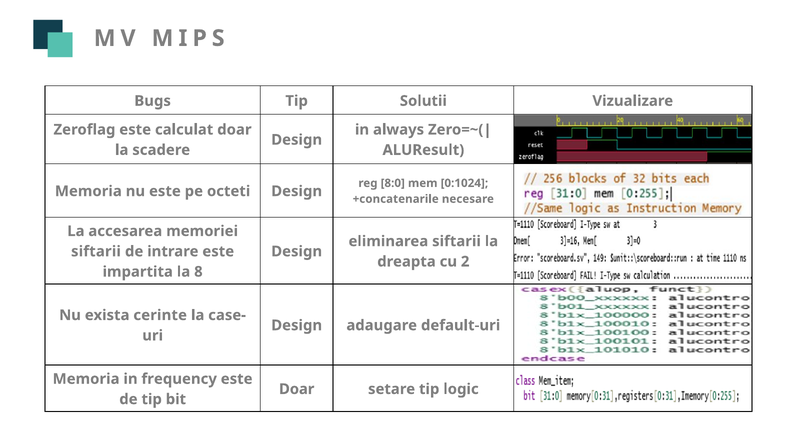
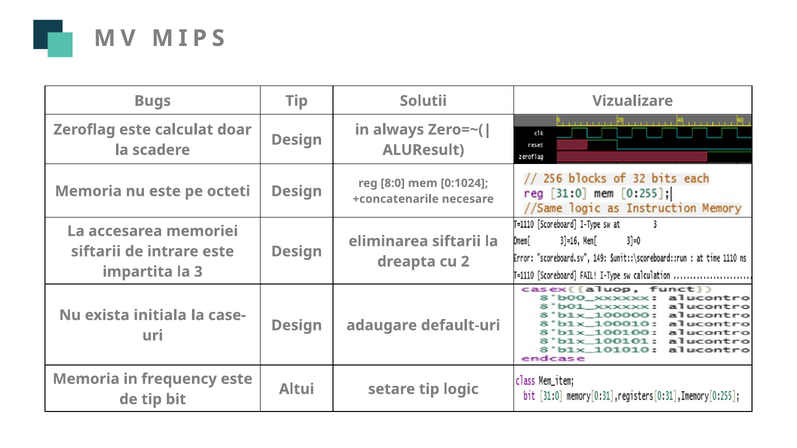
8: 8 -> 3
cerinte: cerinte -> initiala
Doar at (297, 389): Doar -> Altui
